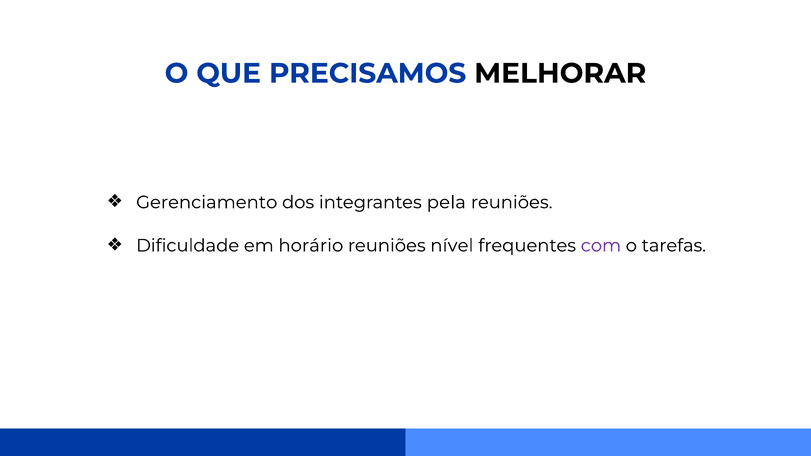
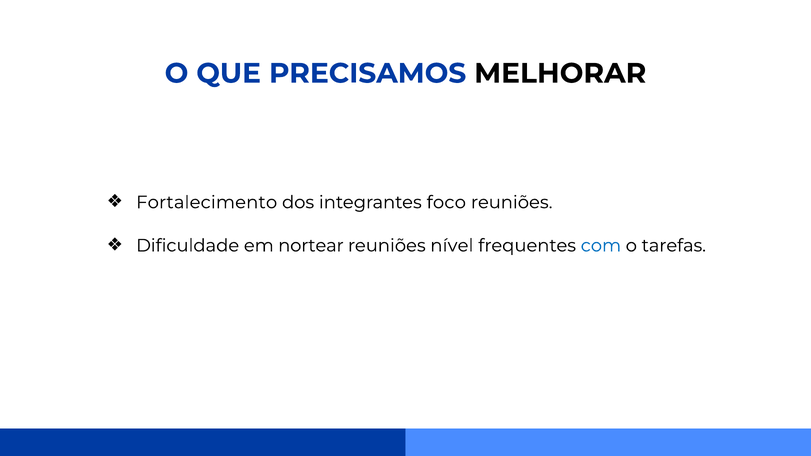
Gerenciamento: Gerenciamento -> Fortalecimento
pela: pela -> foco
horário: horário -> nortear
com colour: purple -> blue
